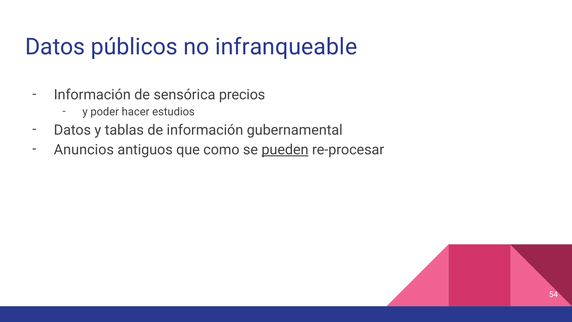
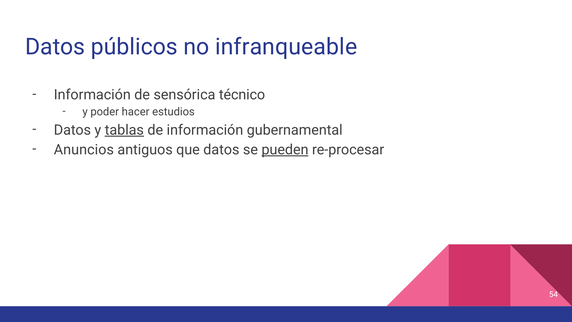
precios: precios -> técnico
tablas underline: none -> present
que como: como -> datos
